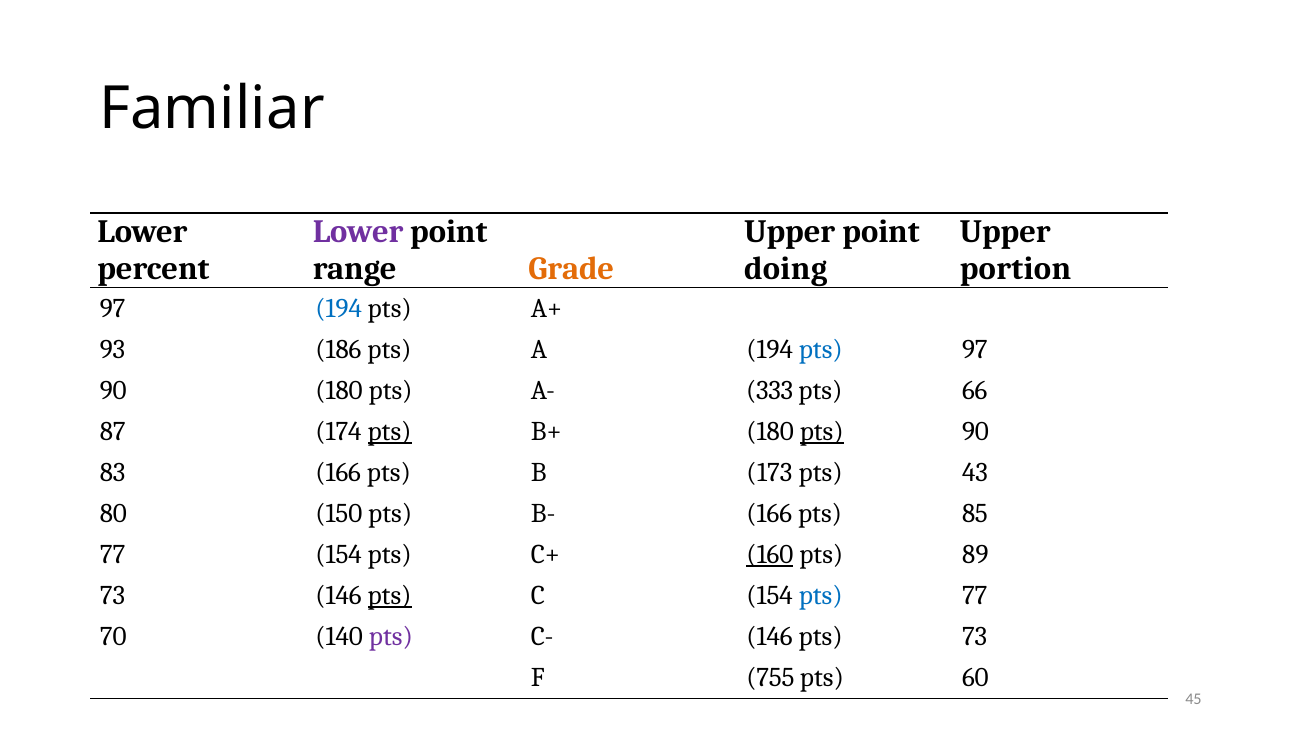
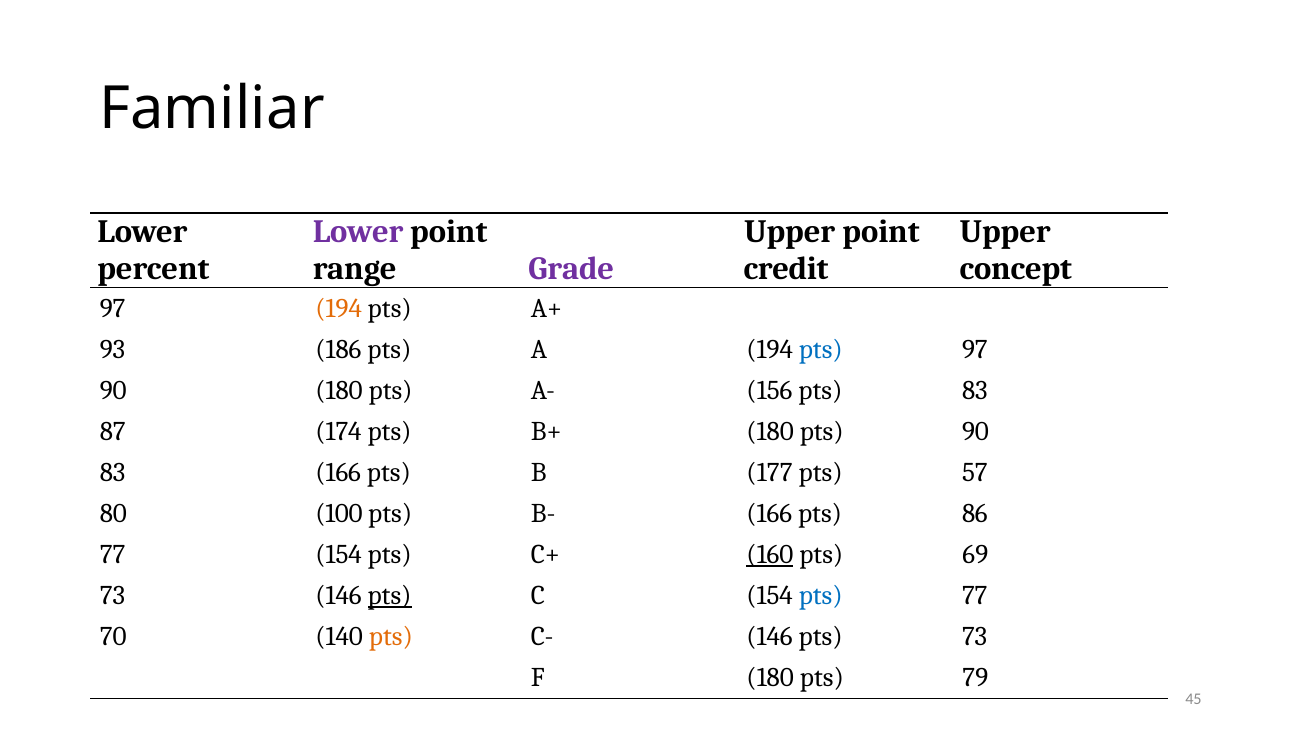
Grade colour: orange -> purple
doing: doing -> credit
portion: portion -> concept
194 at (339, 308) colour: blue -> orange
333: 333 -> 156
pts 66: 66 -> 83
pts at (390, 431) underline: present -> none
pts at (822, 431) underline: present -> none
173: 173 -> 177
43: 43 -> 57
150: 150 -> 100
85: 85 -> 86
89: 89 -> 69
pts at (391, 636) colour: purple -> orange
F 755: 755 -> 180
60: 60 -> 79
